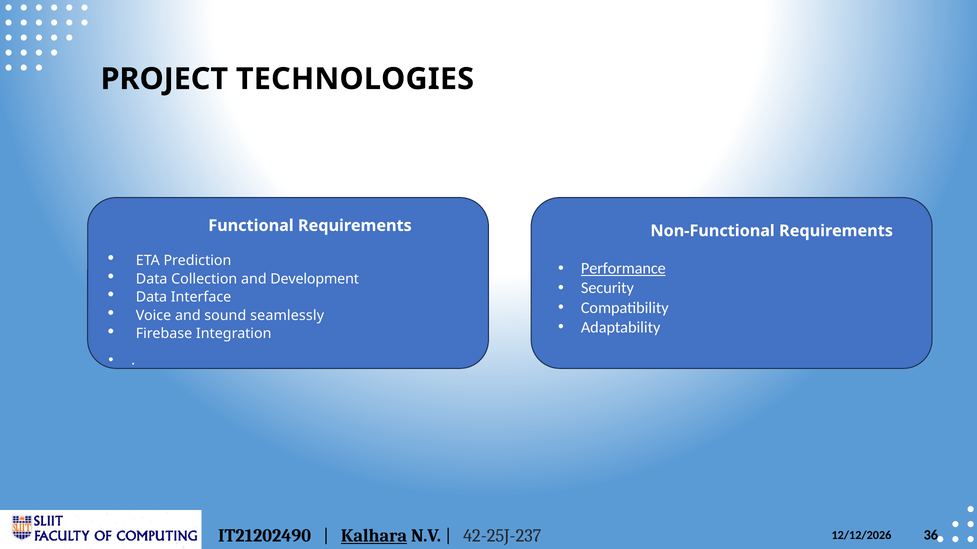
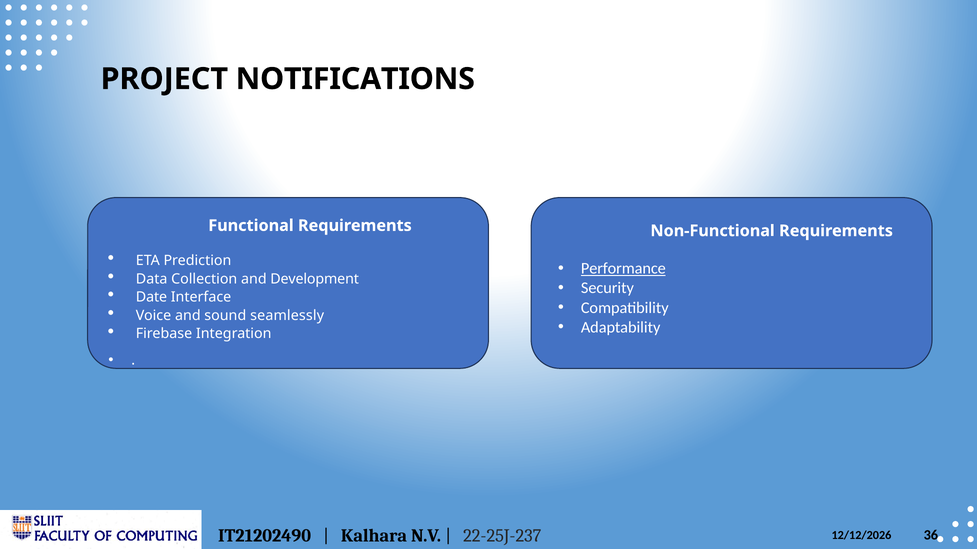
TECHNOLOGIES: TECHNOLOGIES -> NOTIFICATIONS
Data at (151, 297): Data -> Date
Kalhara underline: present -> none
42-25J-237: 42-25J-237 -> 22-25J-237
